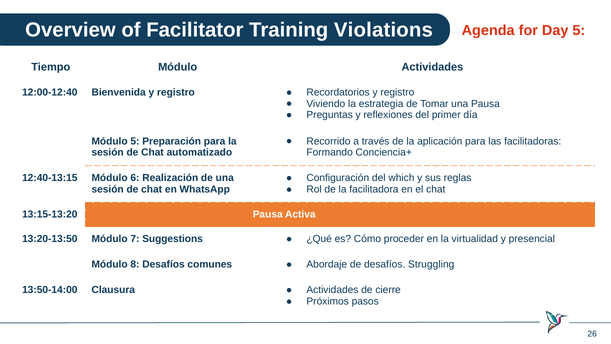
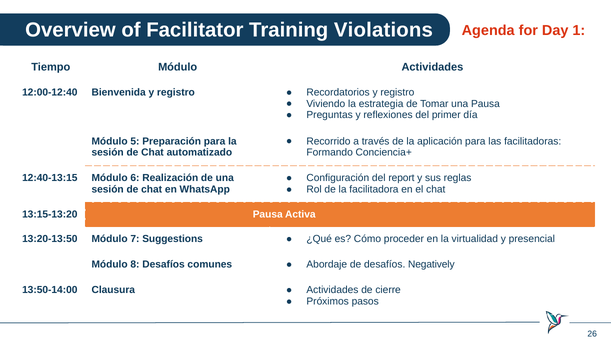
Day 5: 5 -> 1
which: which -> report
Struggling: Struggling -> Negatively
